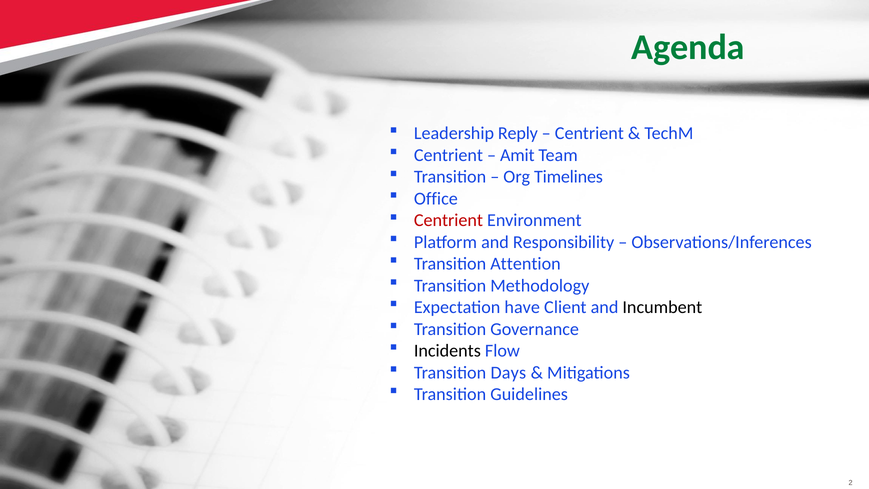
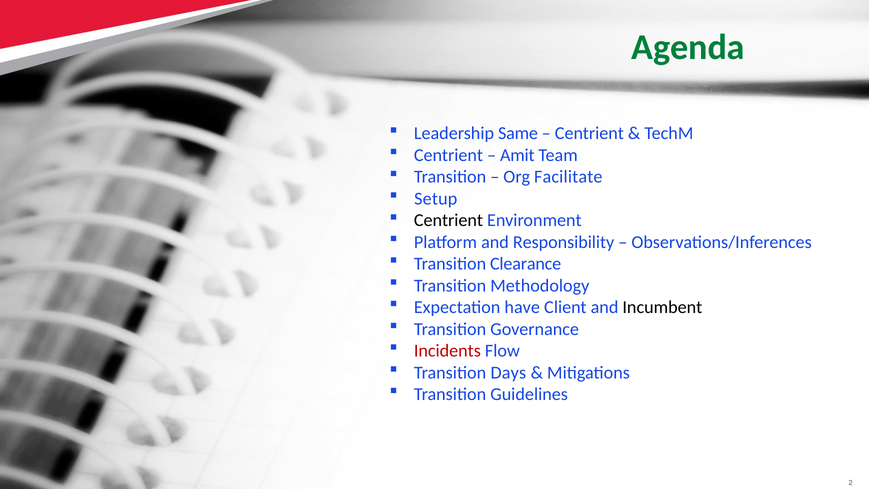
Reply: Reply -> Same
Timelines: Timelines -> Facilitate
Office: Office -> Setup
Centrient at (448, 220) colour: red -> black
Attention: Attention -> Clearance
Incidents colour: black -> red
